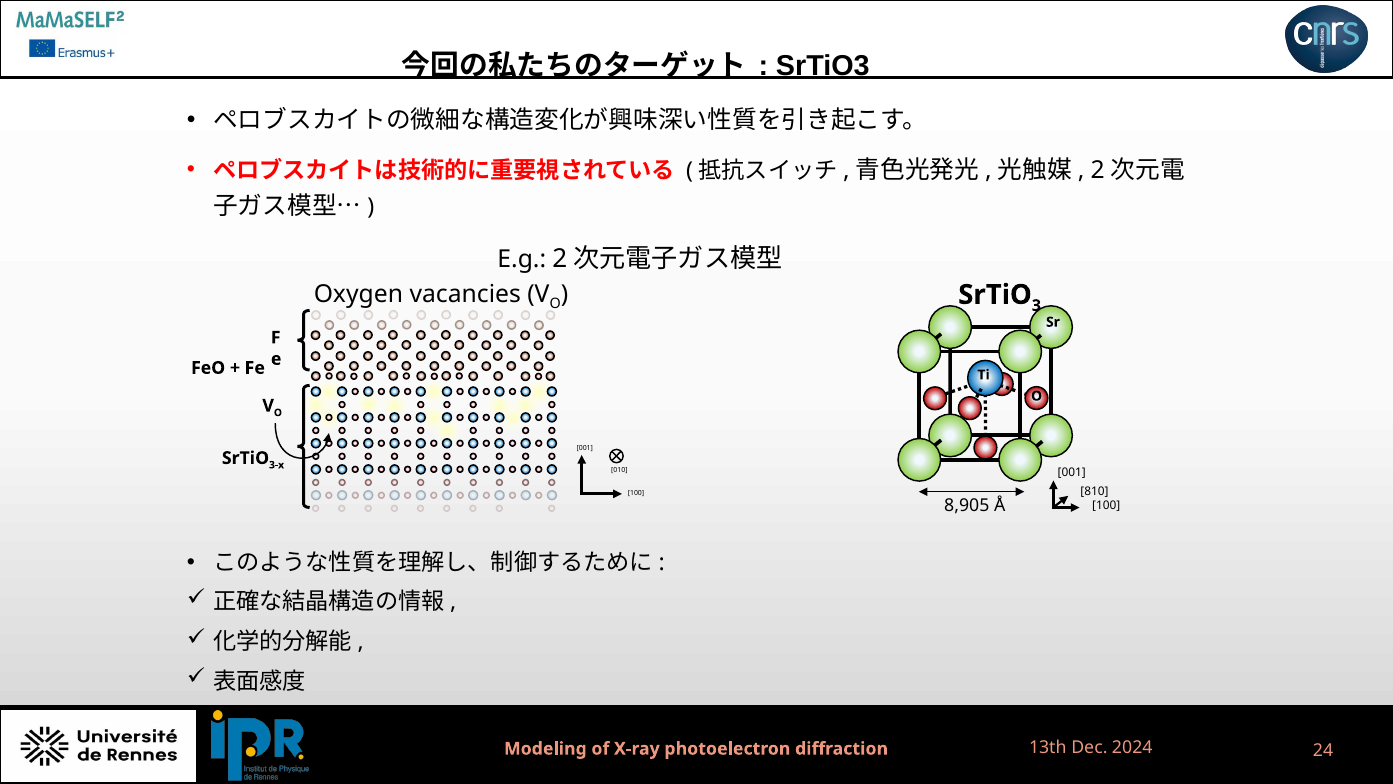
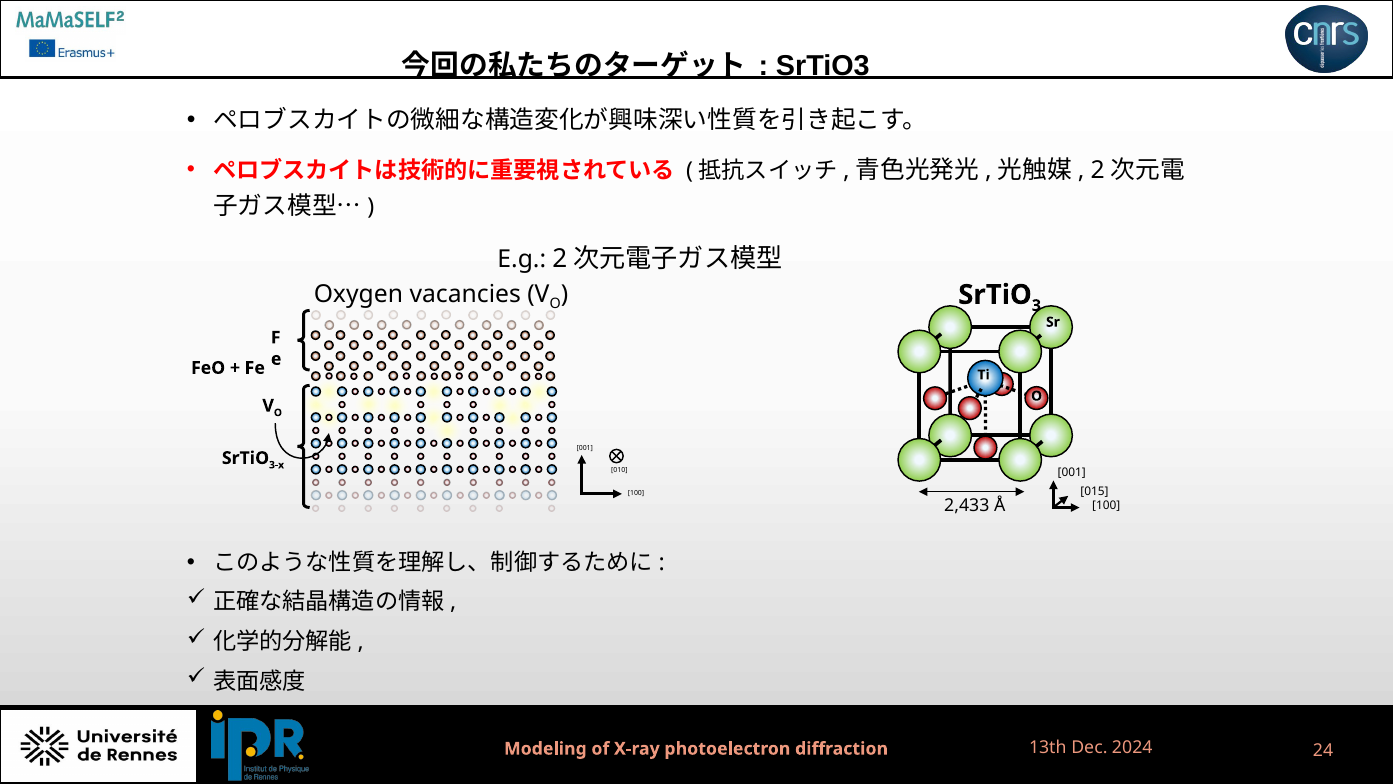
810: 810 -> 015
8,905: 8,905 -> 2,433
